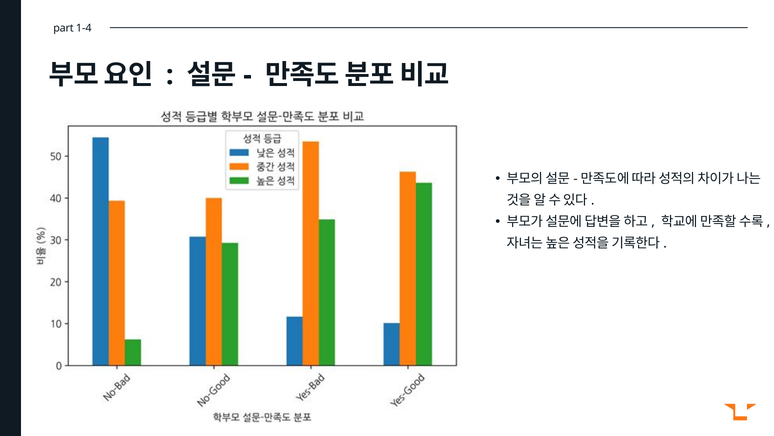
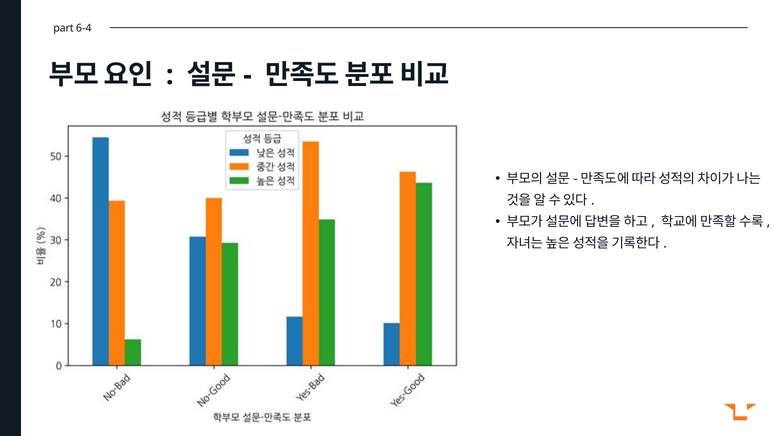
1-4: 1-4 -> 6-4
